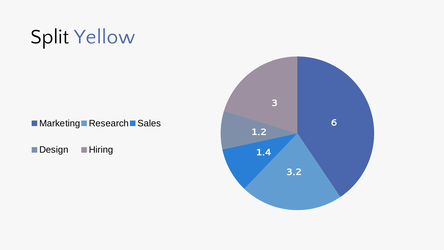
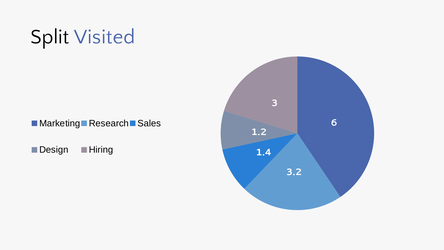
Yellow: Yellow -> Visited
